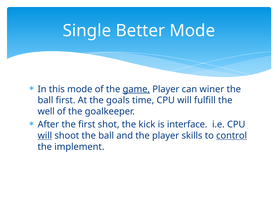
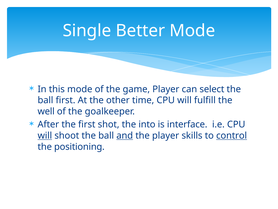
game underline: present -> none
winer: winer -> select
goals: goals -> other
kick: kick -> into
and underline: none -> present
implement: implement -> positioning
